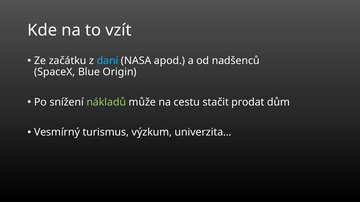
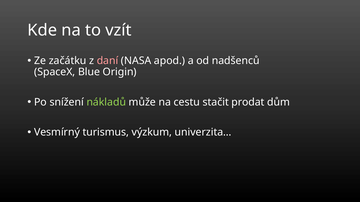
daní colour: light blue -> pink
